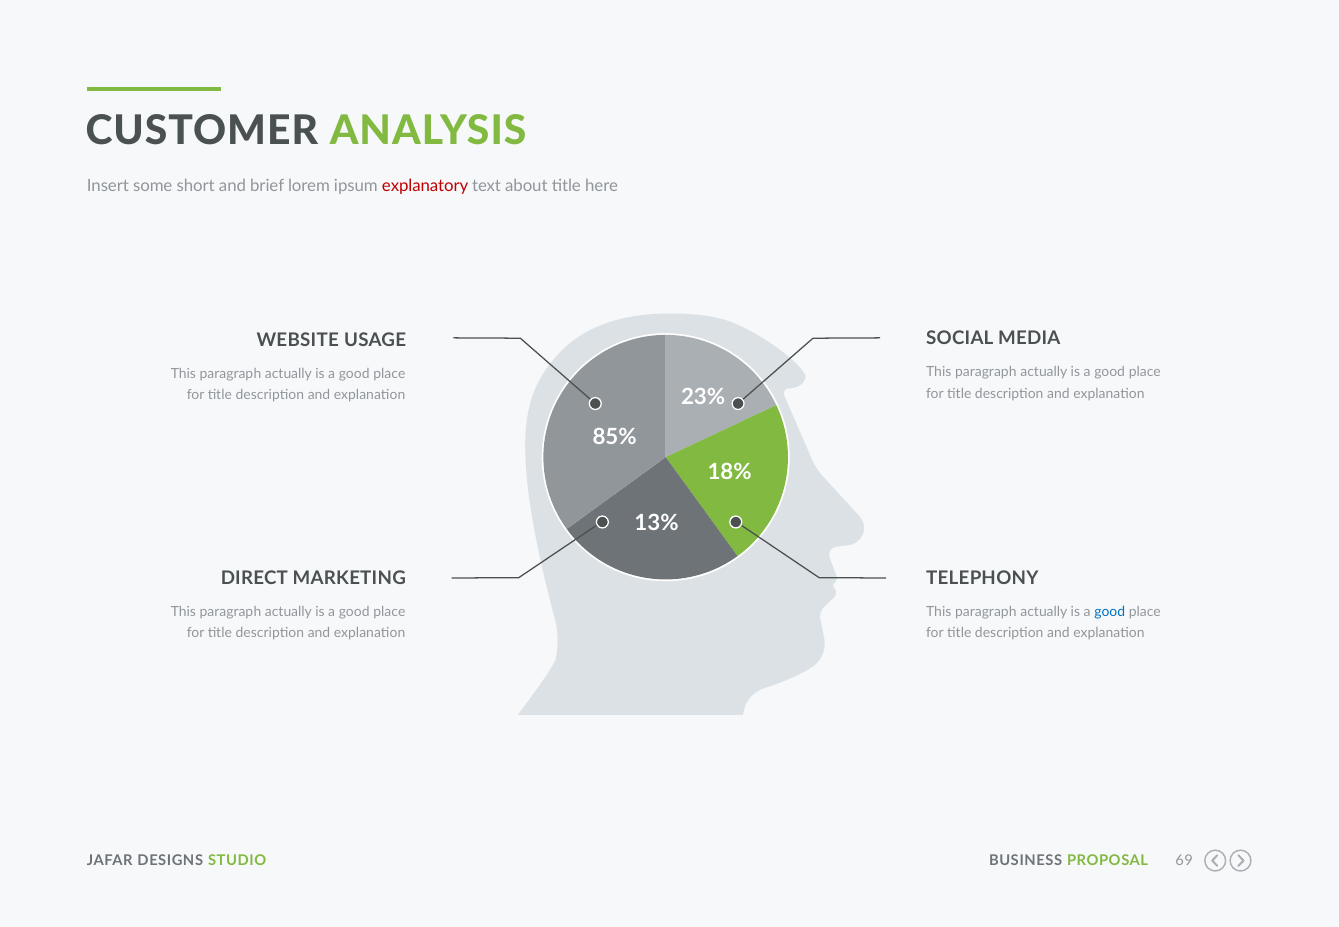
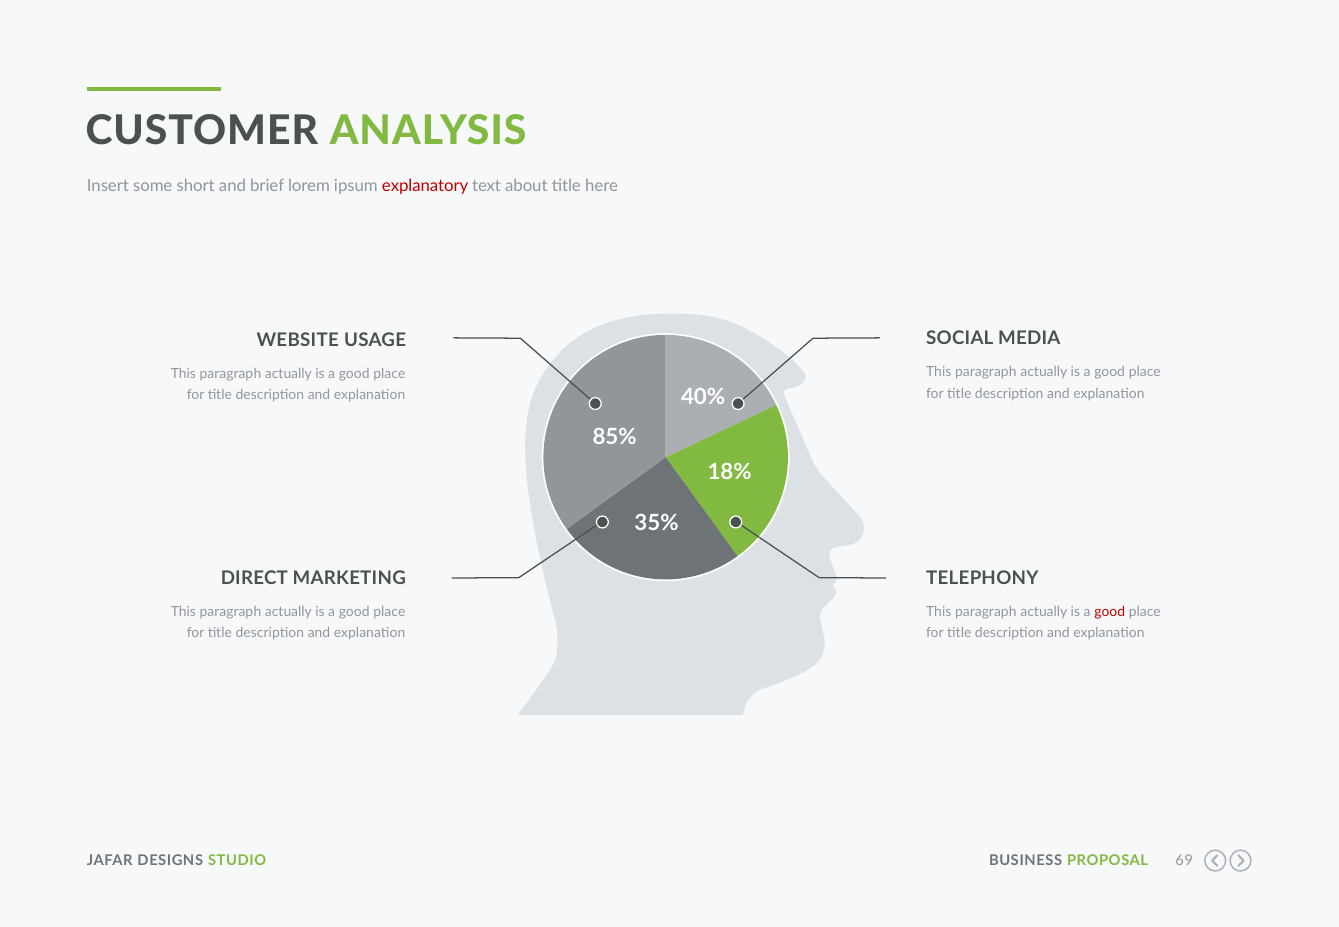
23%: 23% -> 40%
13%: 13% -> 35%
good at (1110, 612) colour: blue -> red
